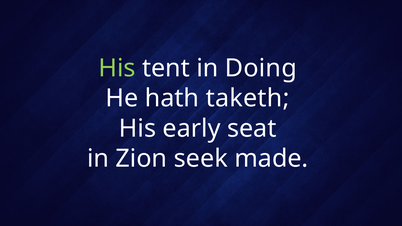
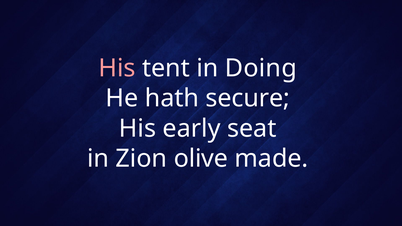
His at (117, 68) colour: light green -> pink
taketh: taketh -> secure
seek: seek -> olive
